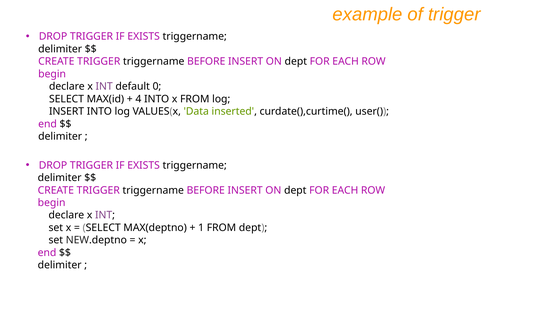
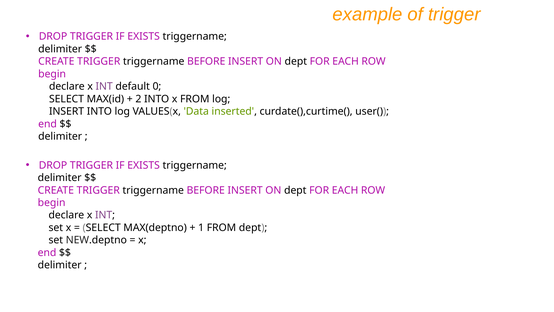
4: 4 -> 2
